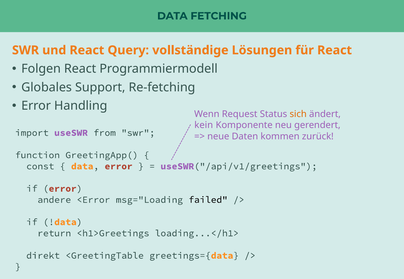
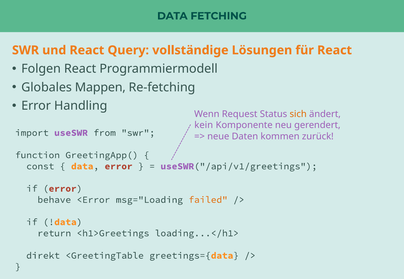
Support: Support -> Mappen
andere: andere -> behave
failed colour: black -> orange
